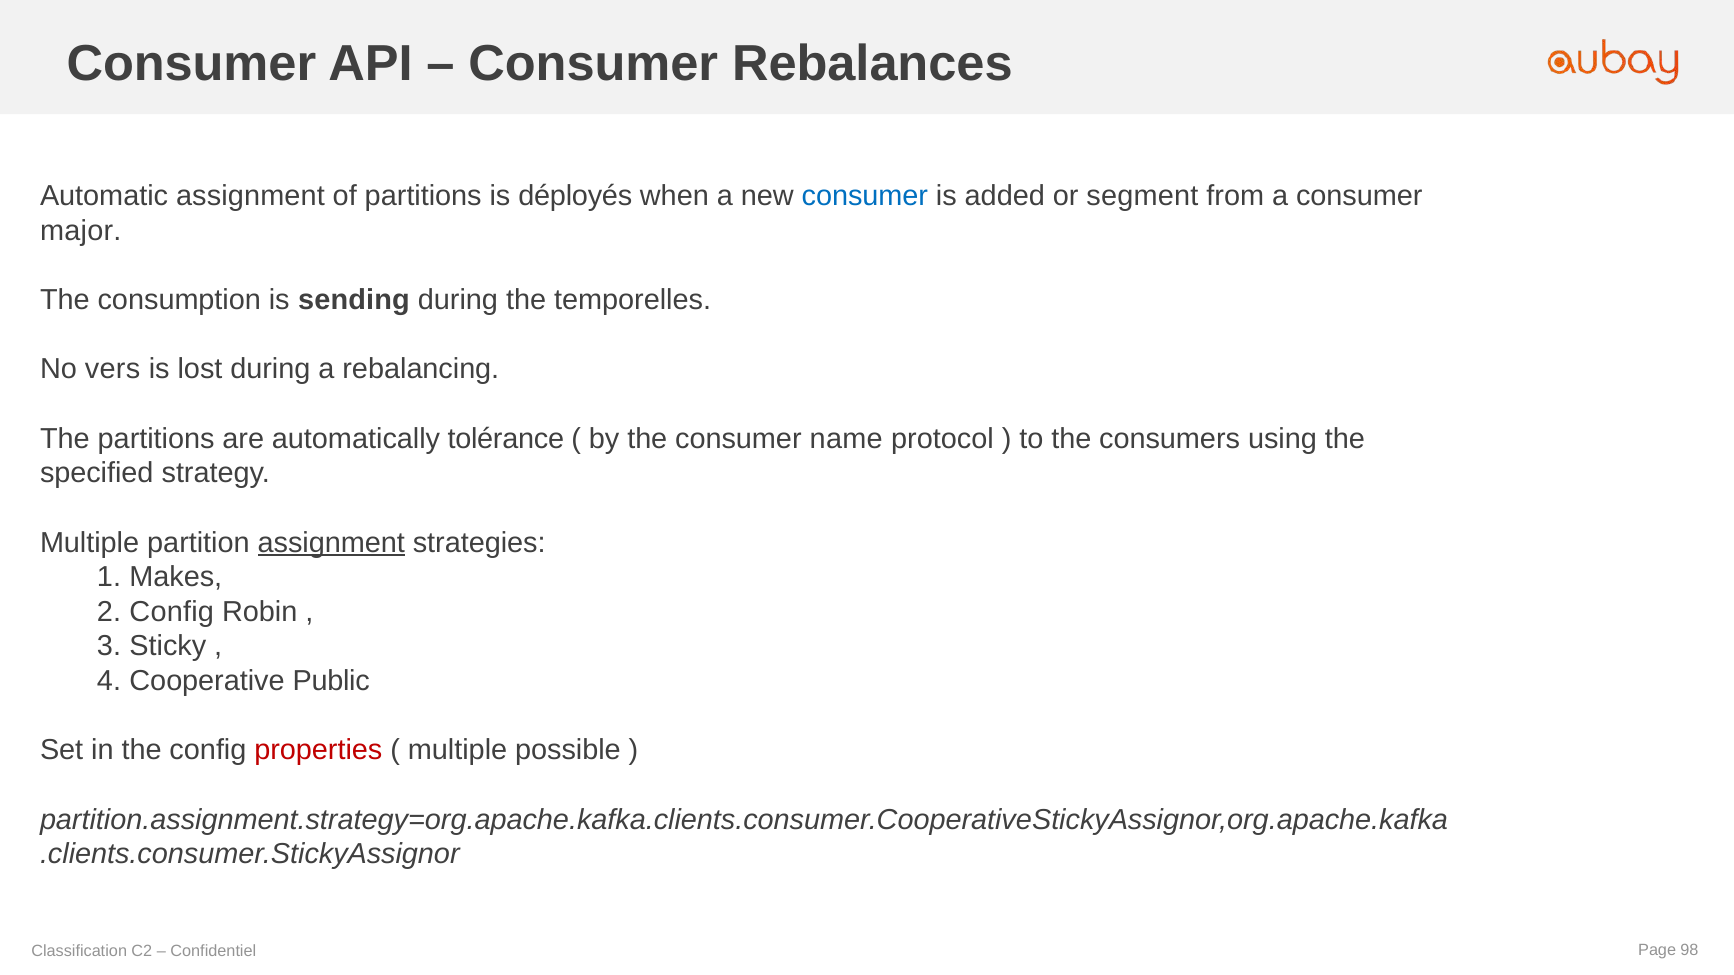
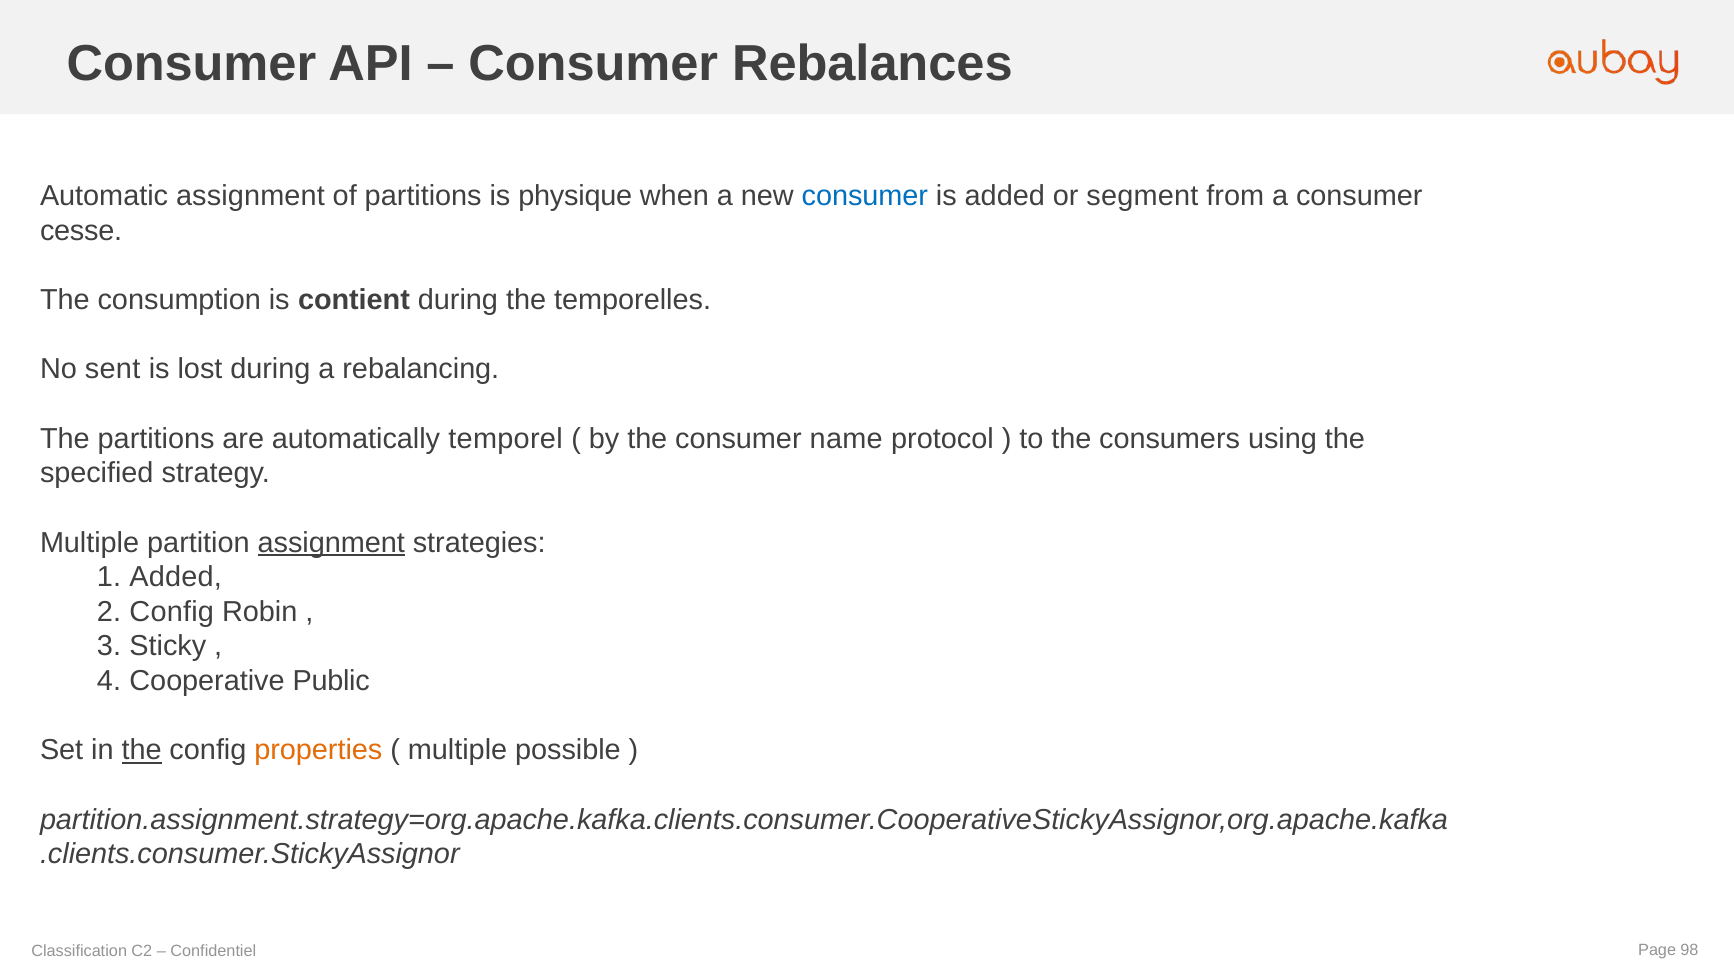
déployés: déployés -> physique
major: major -> cesse
sending: sending -> contient
vers: vers -> sent
tolérance: tolérance -> temporel
Makes at (176, 577): Makes -> Added
the at (142, 751) underline: none -> present
properties colour: red -> orange
